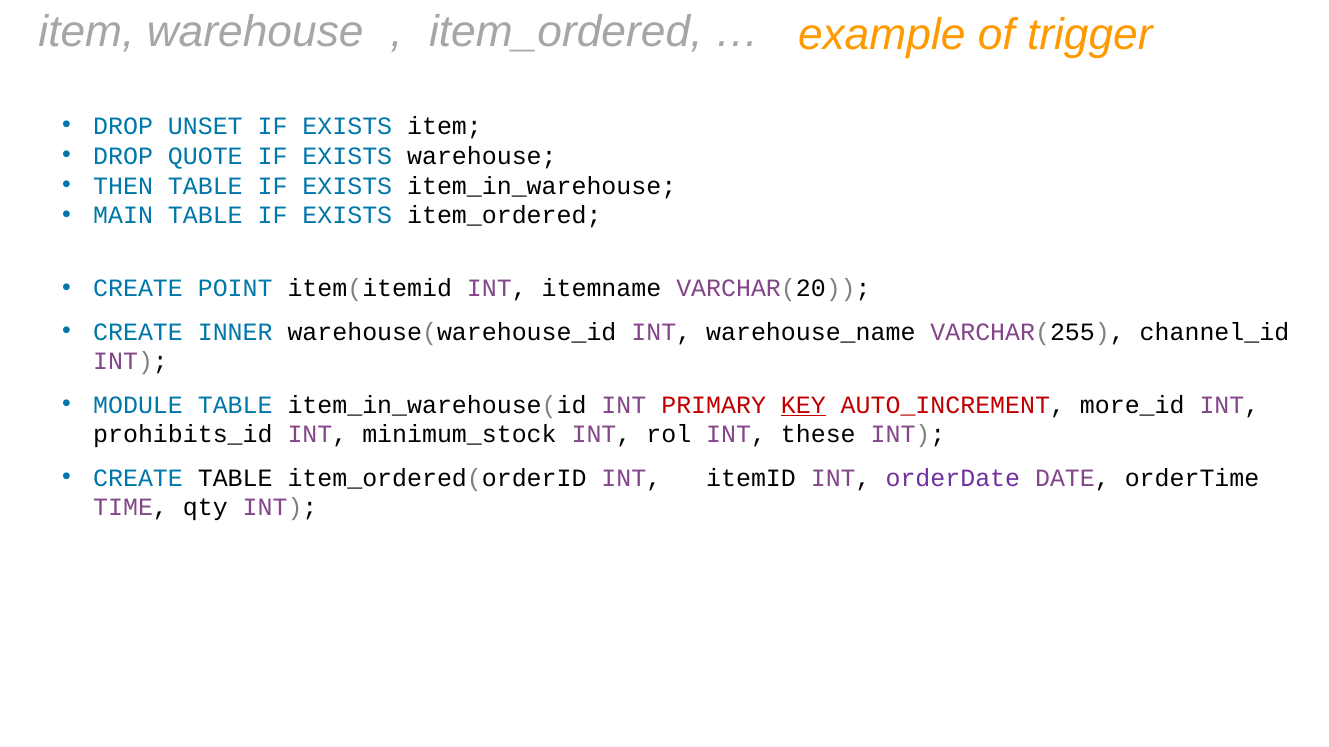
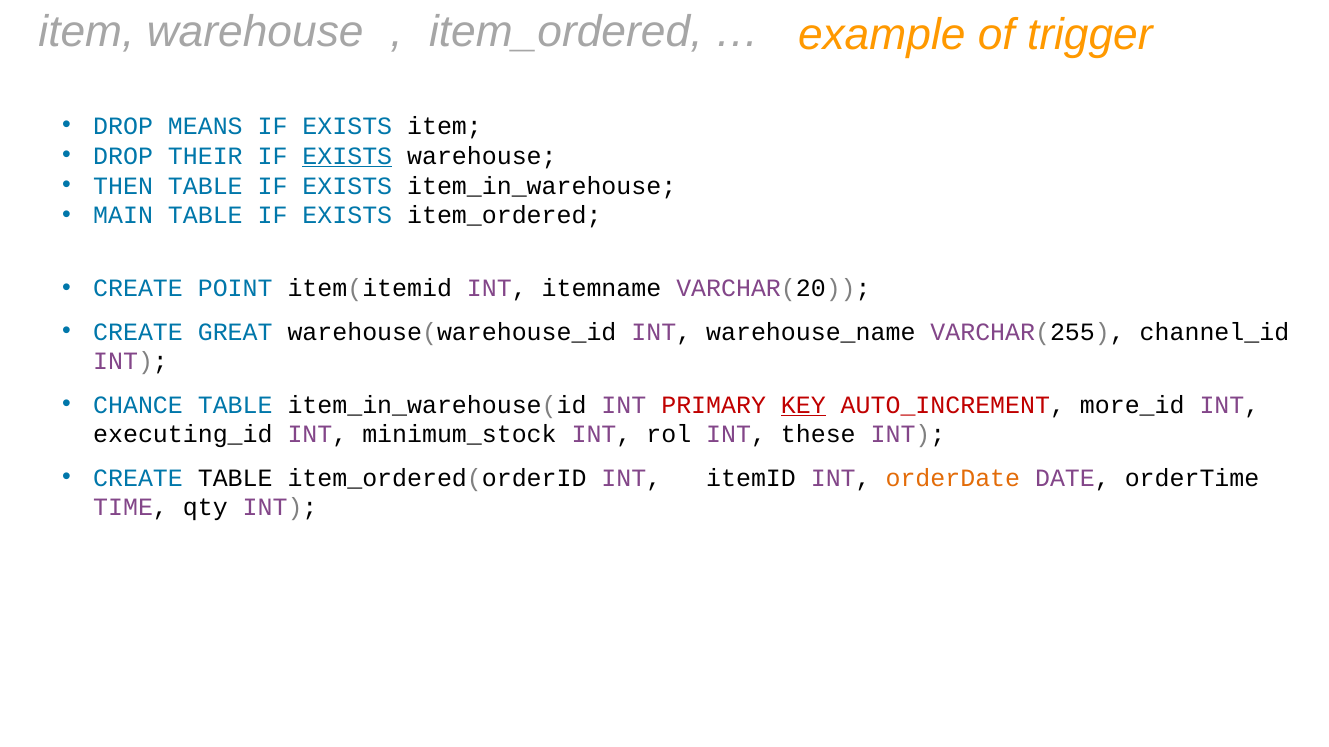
UNSET: UNSET -> MEANS
QUOTE: QUOTE -> THEIR
EXISTS at (347, 156) underline: none -> present
INNER: INNER -> GREAT
MODULE: MODULE -> CHANCE
prohibits_id: prohibits_id -> executing_id
orderDate colour: purple -> orange
